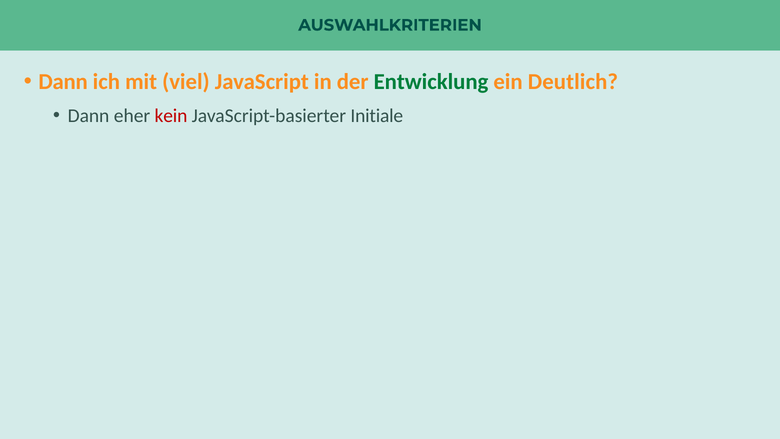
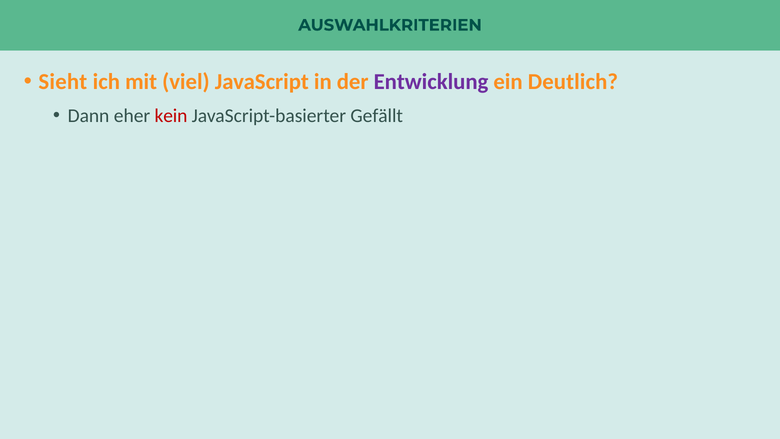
Dann at (63, 82): Dann -> Sieht
Entwicklung colour: green -> purple
Initiale: Initiale -> Gefällt
